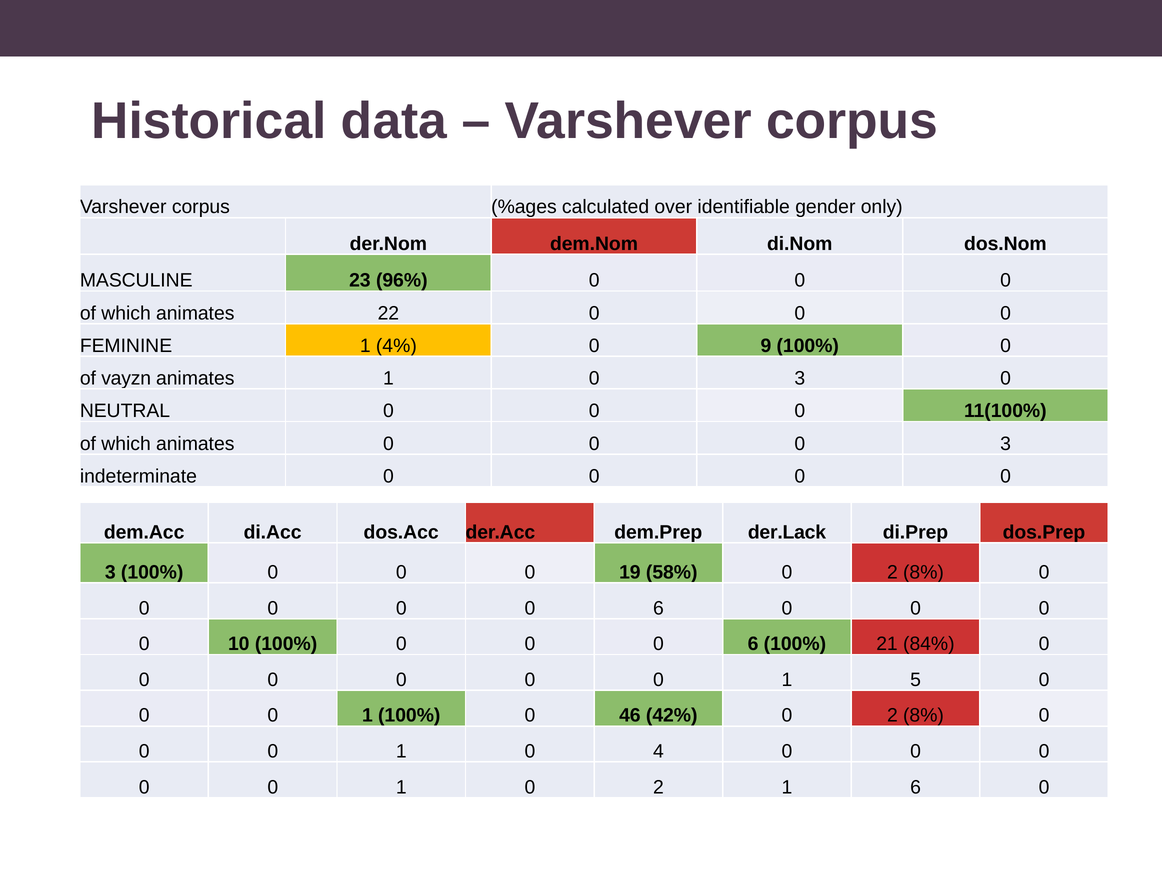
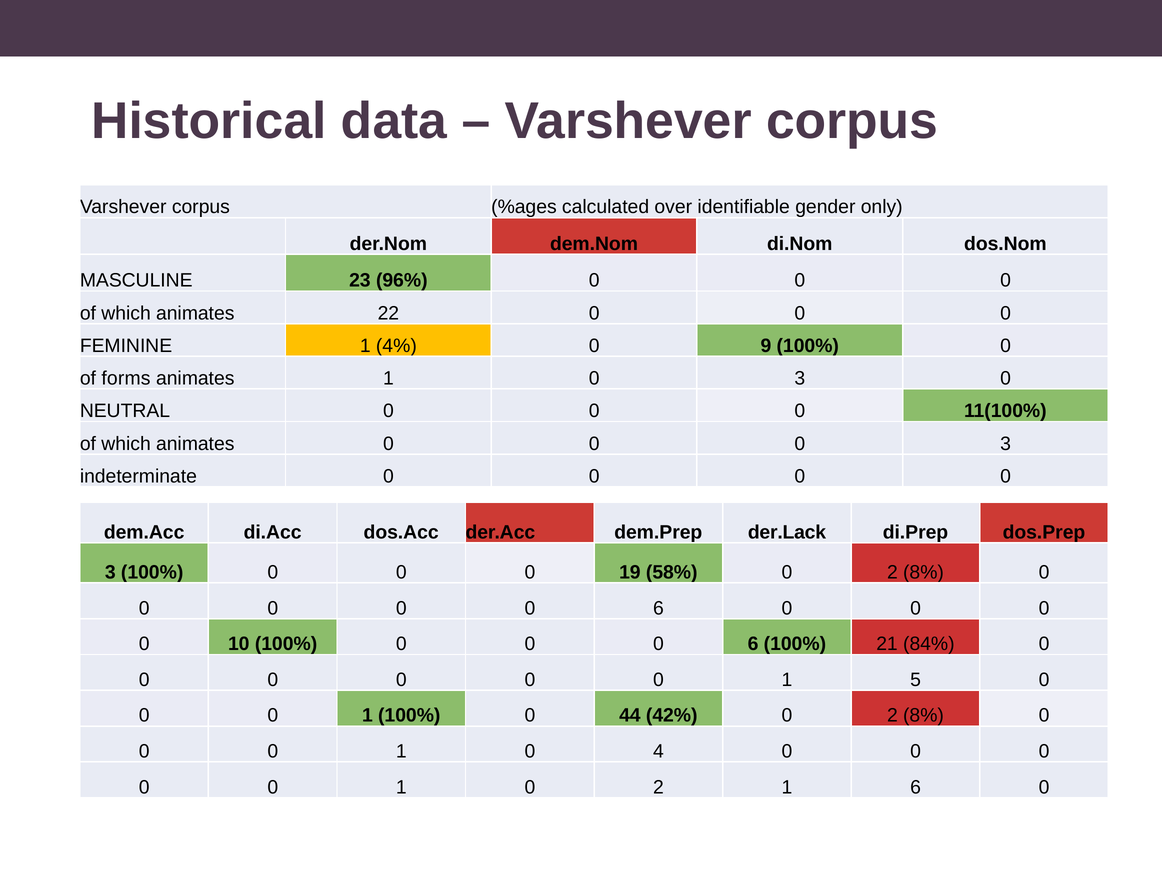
vayzn: vayzn -> forms
46: 46 -> 44
